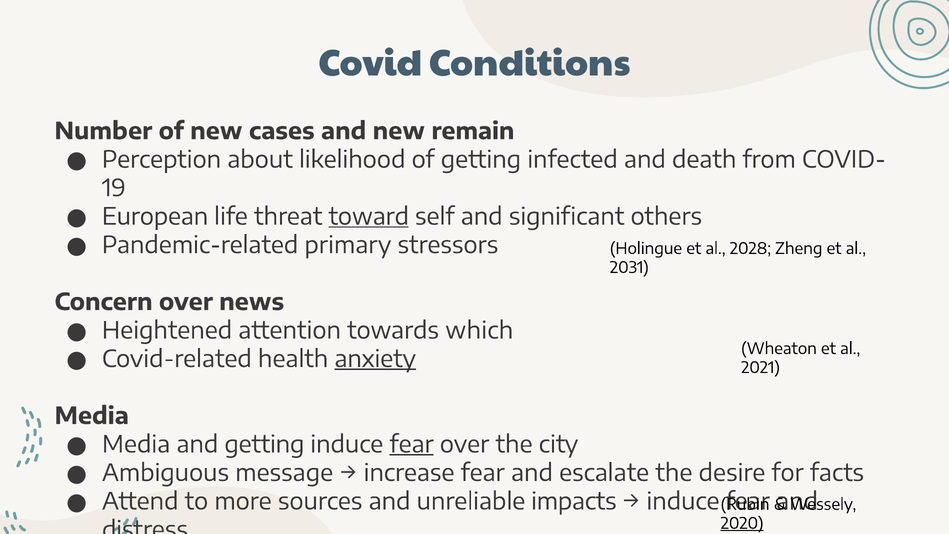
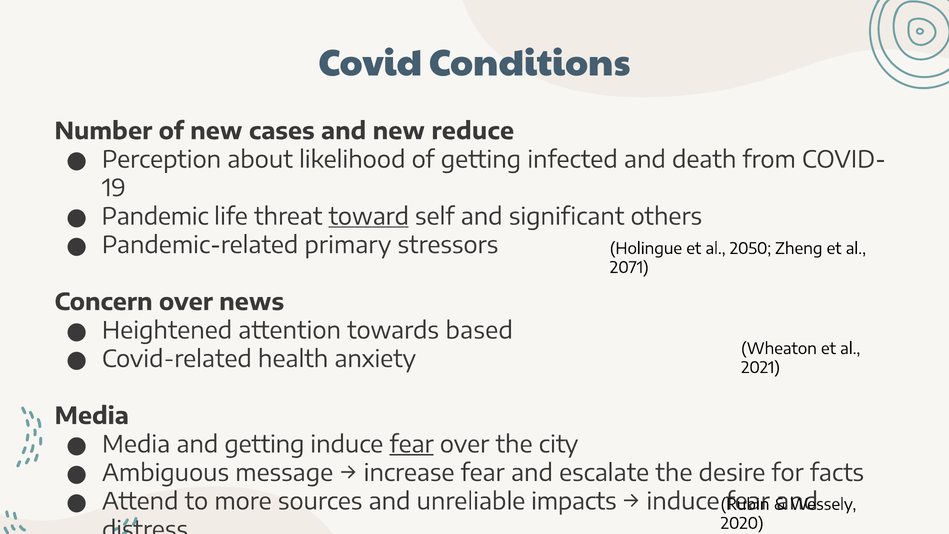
remain: remain -> reduce
European: European -> Pandemic
2028: 2028 -> 2050
2031: 2031 -> 2071
which: which -> based
anxiety underline: present -> none
2020 underline: present -> none
